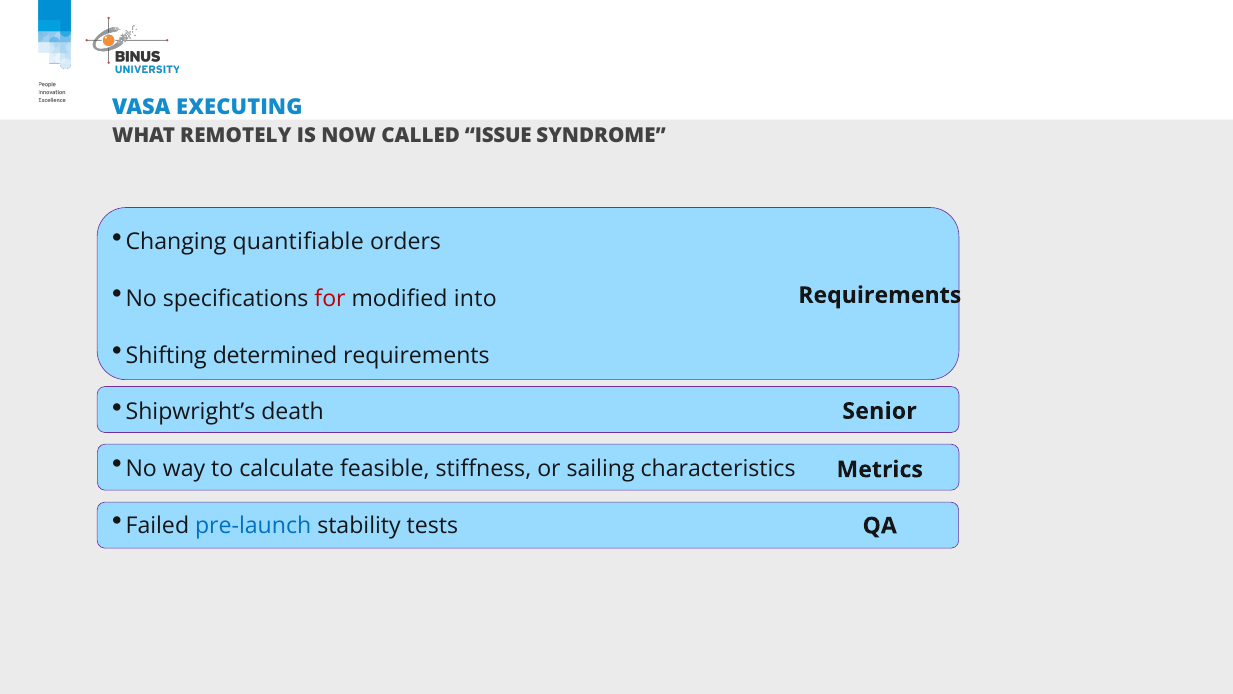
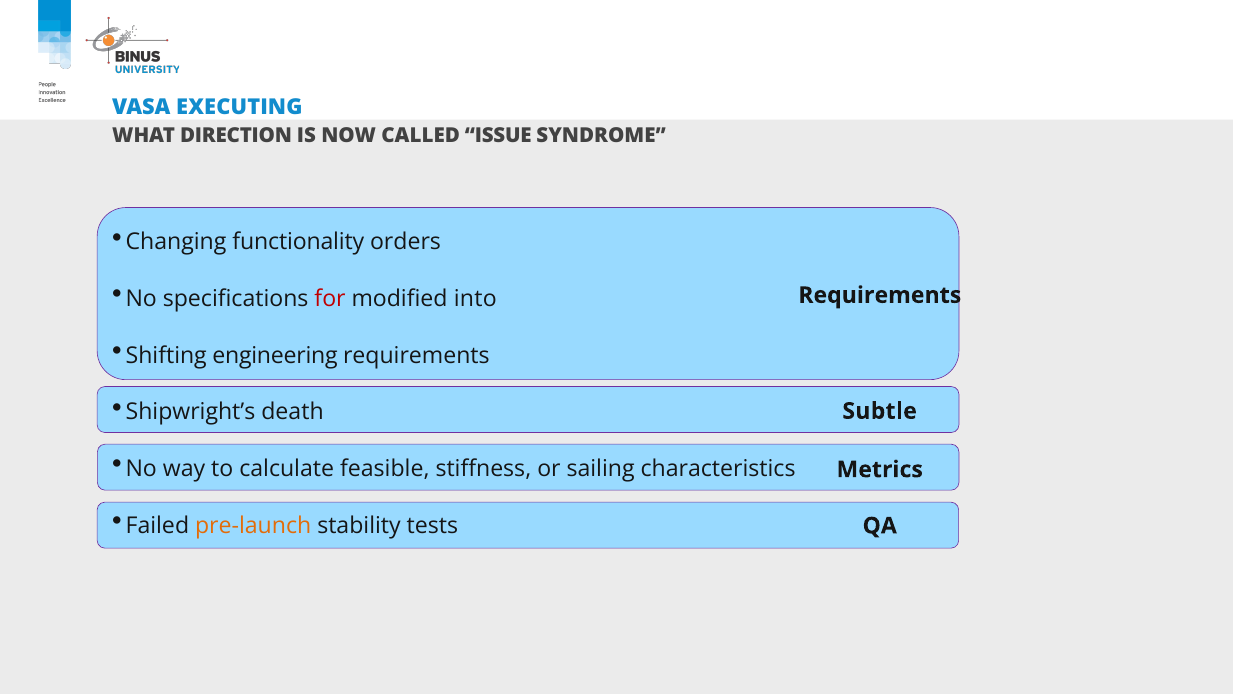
REMOTELY: REMOTELY -> DIRECTION
quantifiable: quantifiable -> functionality
determined: determined -> engineering
Senior: Senior -> Subtle
pre-launch colour: blue -> orange
